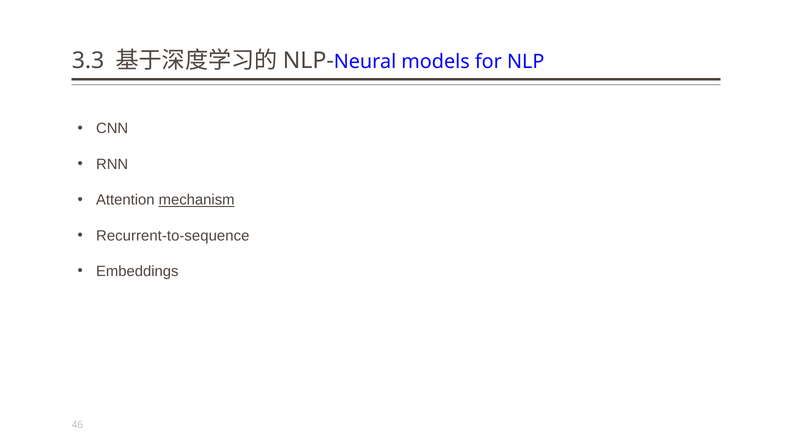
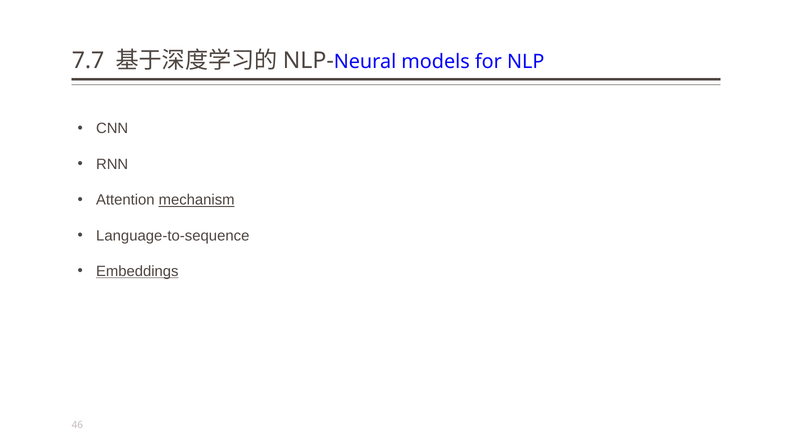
3.3: 3.3 -> 7.7
Recurrent-to-sequence: Recurrent-to-sequence -> Language-to-sequence
Embeddings underline: none -> present
